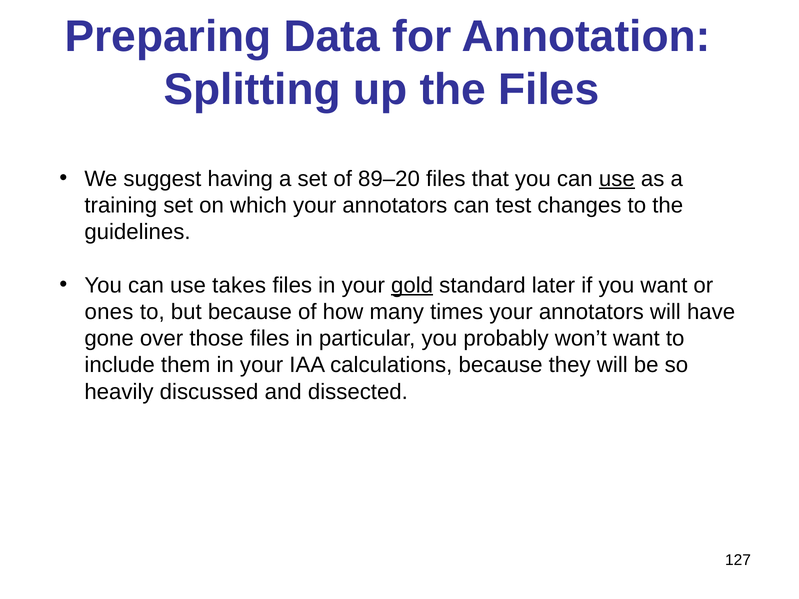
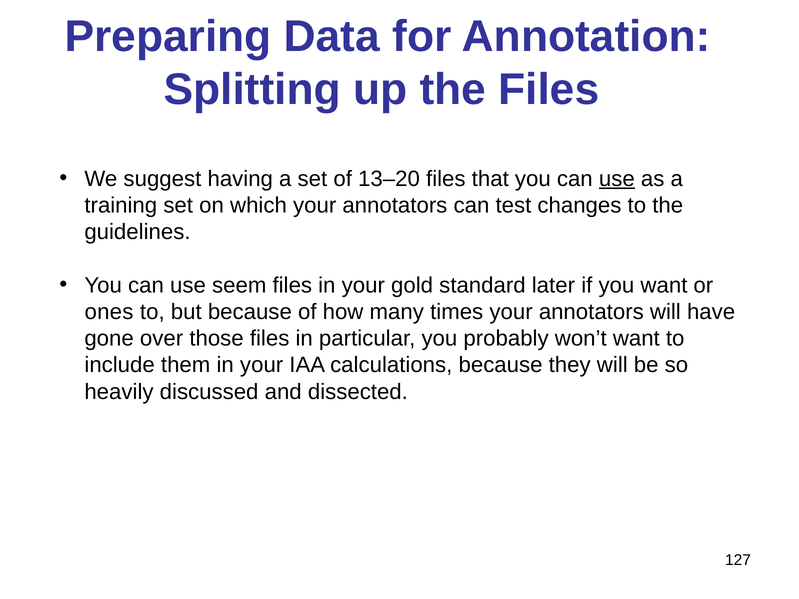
89–20: 89–20 -> 13–20
takes: takes -> seem
gold underline: present -> none
